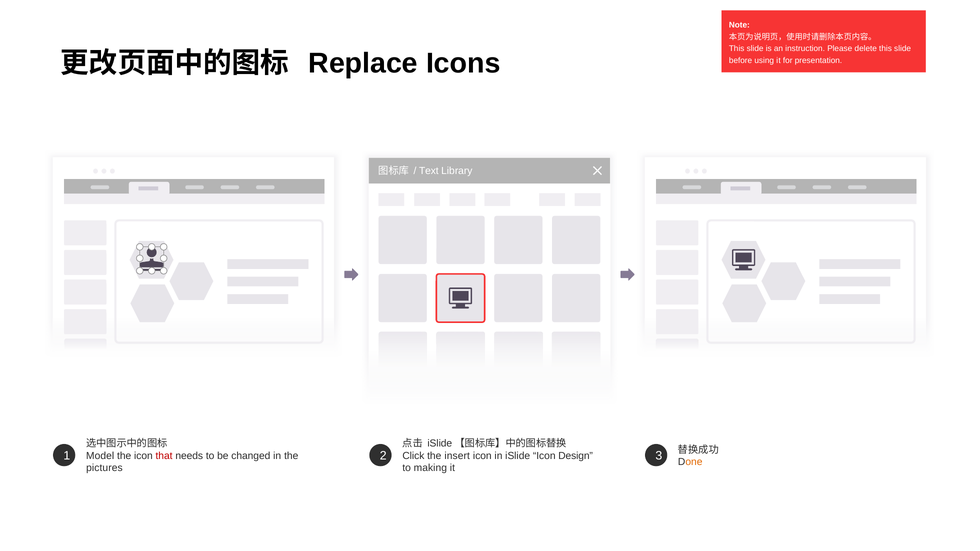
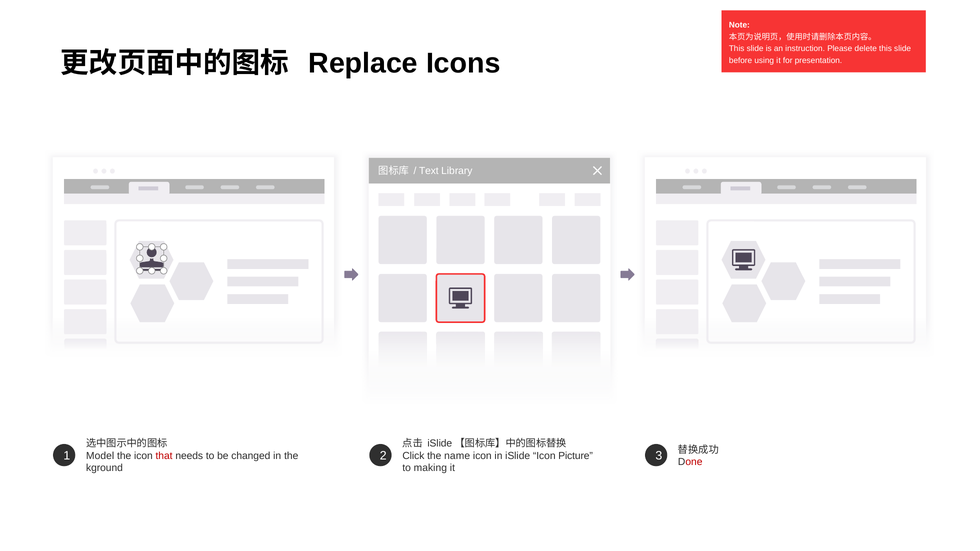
insert: insert -> name
Design: Design -> Picture
one colour: orange -> red
pictures: pictures -> kground
